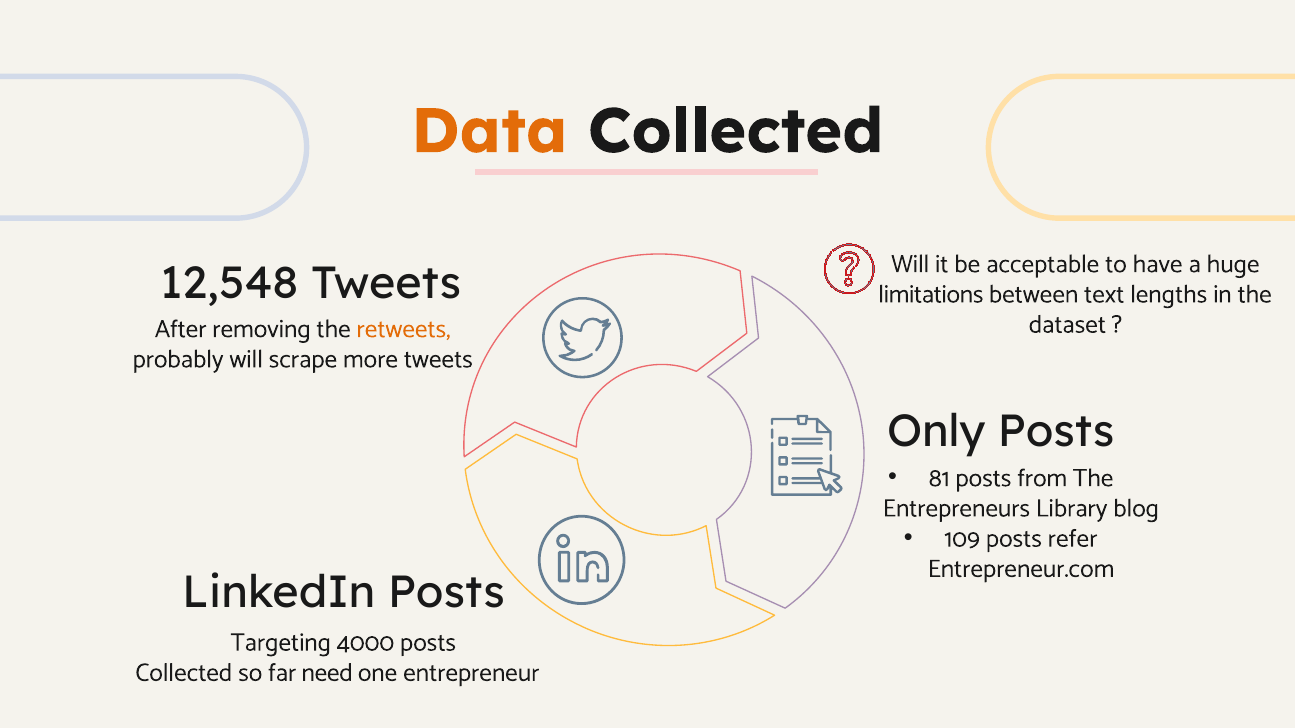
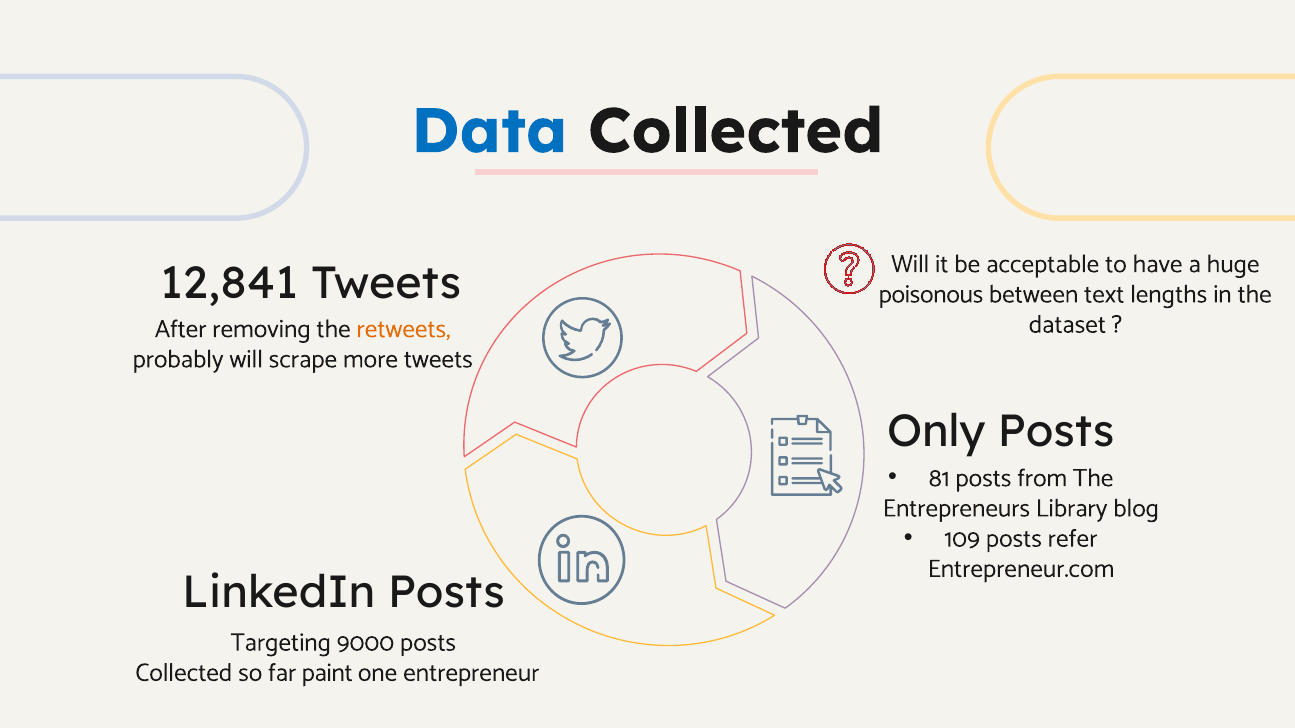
Data colour: orange -> blue
12,548: 12,548 -> 12,841
limitations: limitations -> poisonous
4000: 4000 -> 9000
need: need -> paint
